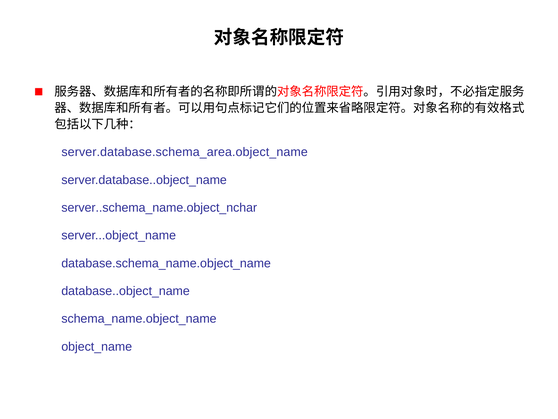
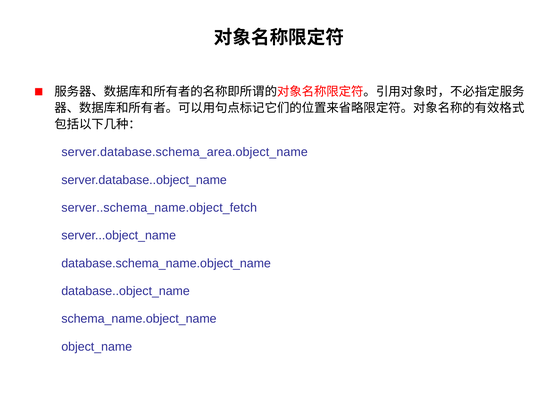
server..schema_name.object_nchar: server..schema_name.object_nchar -> server..schema_name.object_fetch
